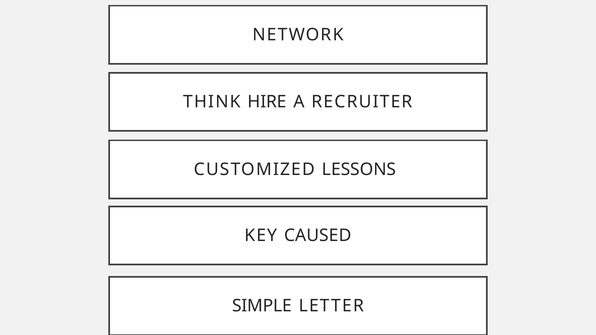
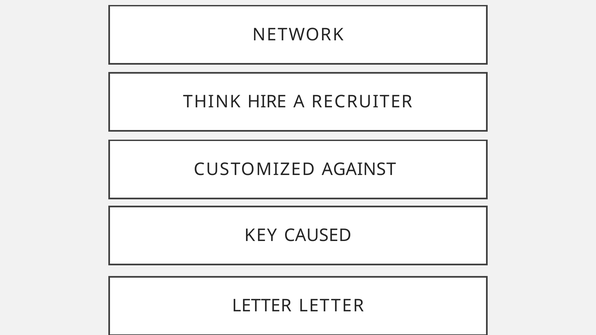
LESSONS: LESSONS -> AGAINST
SIMPLE at (262, 306): SIMPLE -> LETTER
